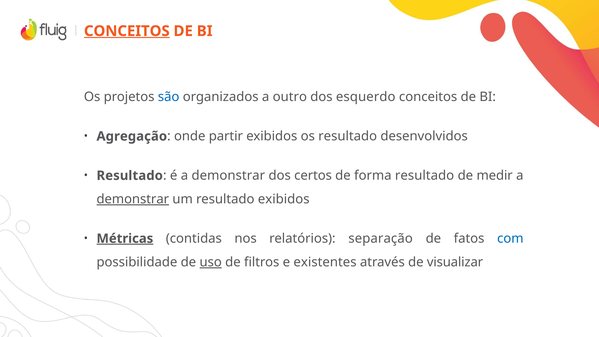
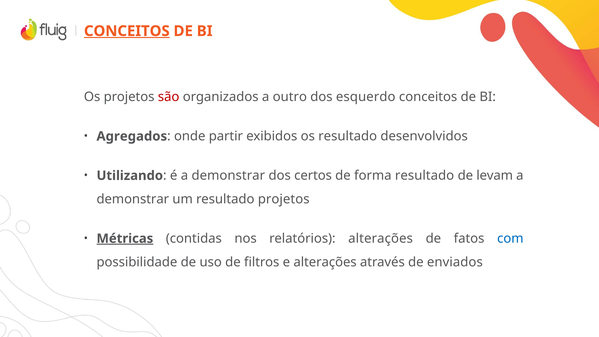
são colour: blue -> red
Agregação: Agregação -> Agregados
Resultado at (130, 176): Resultado -> Utilizando
medir: medir -> levam
demonstrar at (133, 199) underline: present -> none
resultado exibidos: exibidos -> projetos
relatórios separação: separação -> alterações
uso underline: present -> none
e existentes: existentes -> alterações
visualizar: visualizar -> enviados
